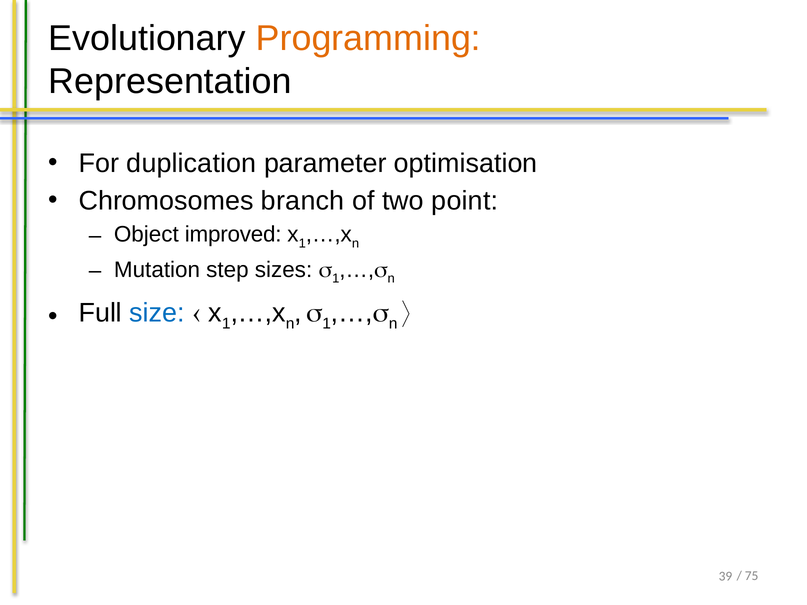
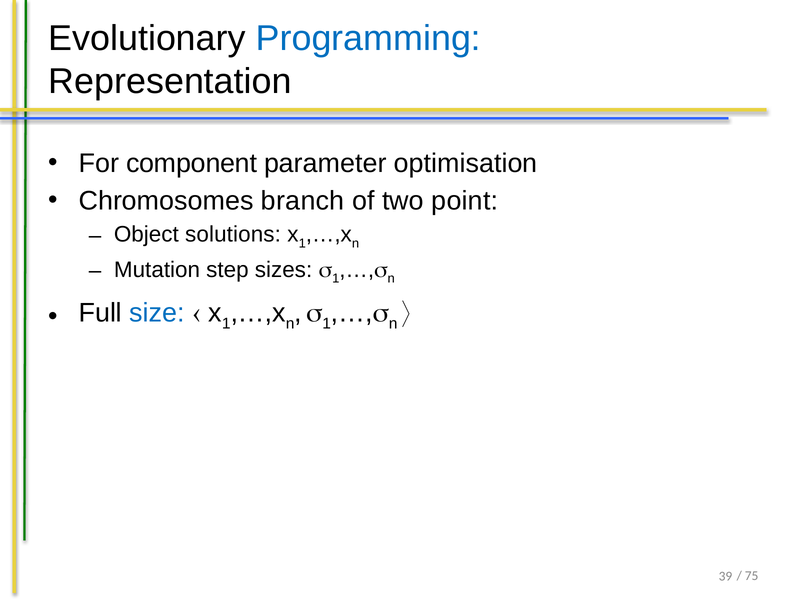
Programming colour: orange -> blue
duplication: duplication -> component
improved: improved -> solutions
